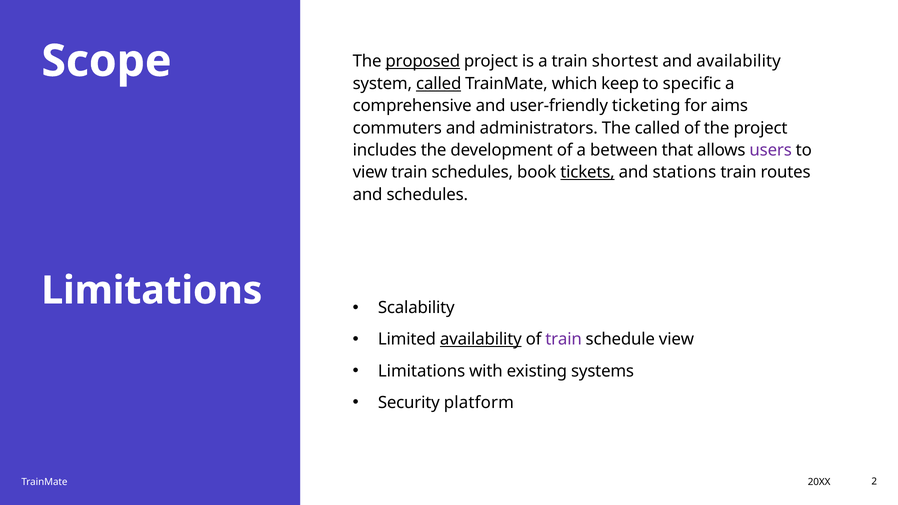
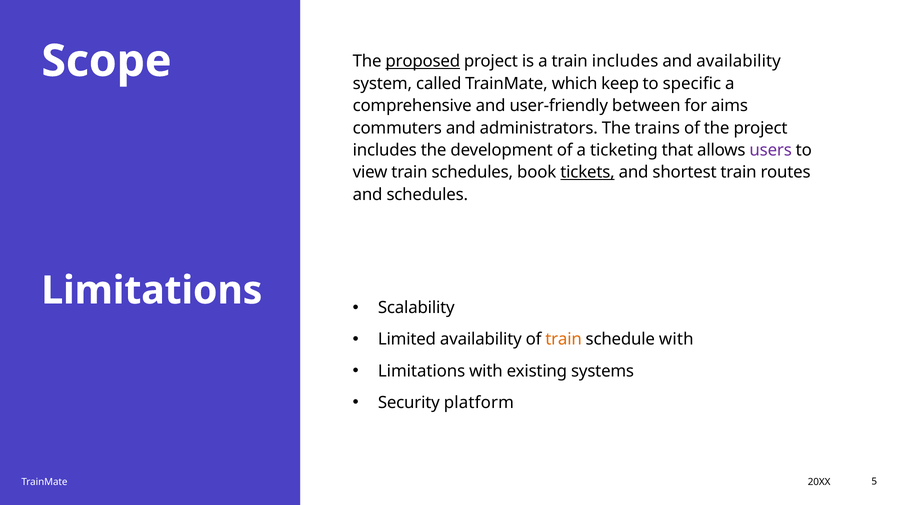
train shortest: shortest -> includes
called at (439, 84) underline: present -> none
ticketing: ticketing -> between
The called: called -> trains
between: between -> ticketing
stations: stations -> shortest
availability at (481, 340) underline: present -> none
train at (564, 340) colour: purple -> orange
schedule view: view -> with
2: 2 -> 5
